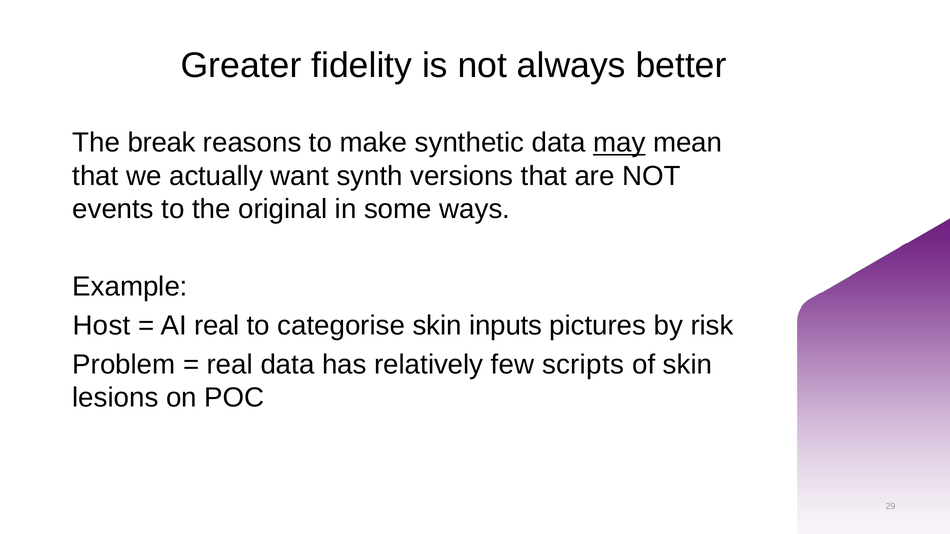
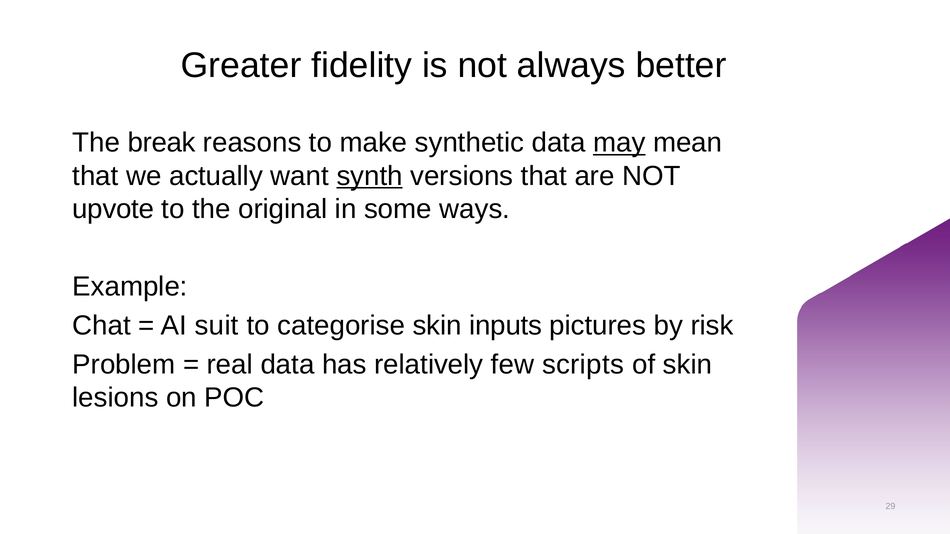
synth underline: none -> present
events: events -> upvote
Host: Host -> Chat
AI real: real -> suit
